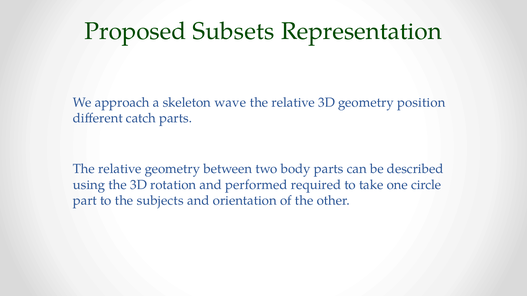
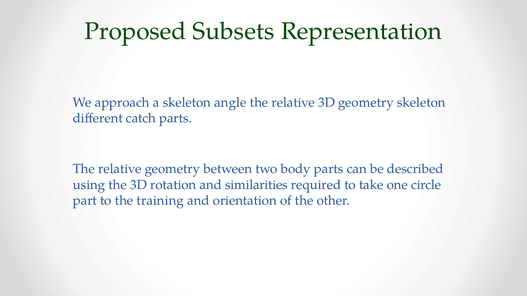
wave: wave -> angle
geometry position: position -> skeleton
performed: performed -> similarities
subjects: subjects -> training
